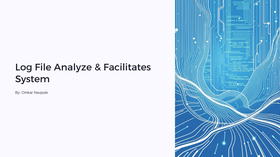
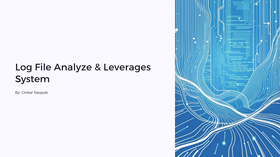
Facilitates: Facilitates -> Leverages
